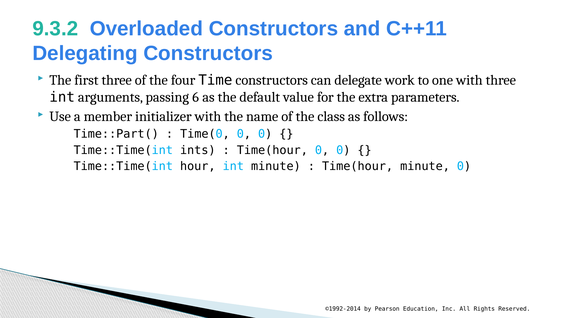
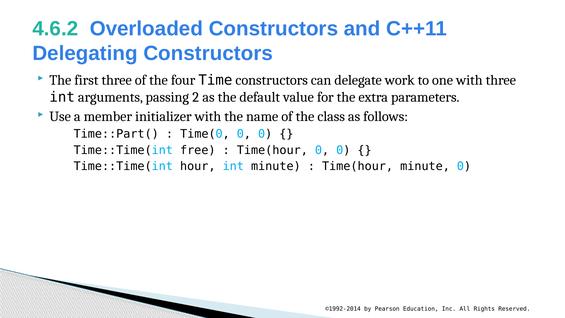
9.3.2: 9.3.2 -> 4.6.2
6: 6 -> 2
ints: ints -> free
